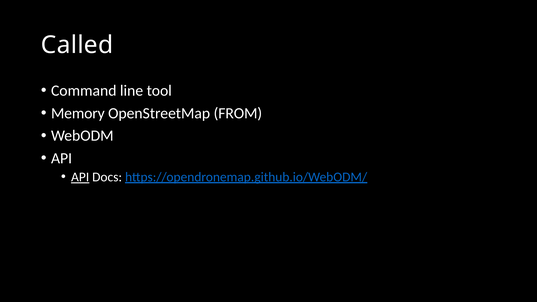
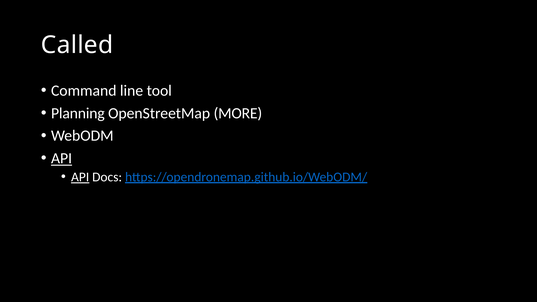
Memory: Memory -> Planning
FROM: FROM -> MORE
API at (62, 158) underline: none -> present
